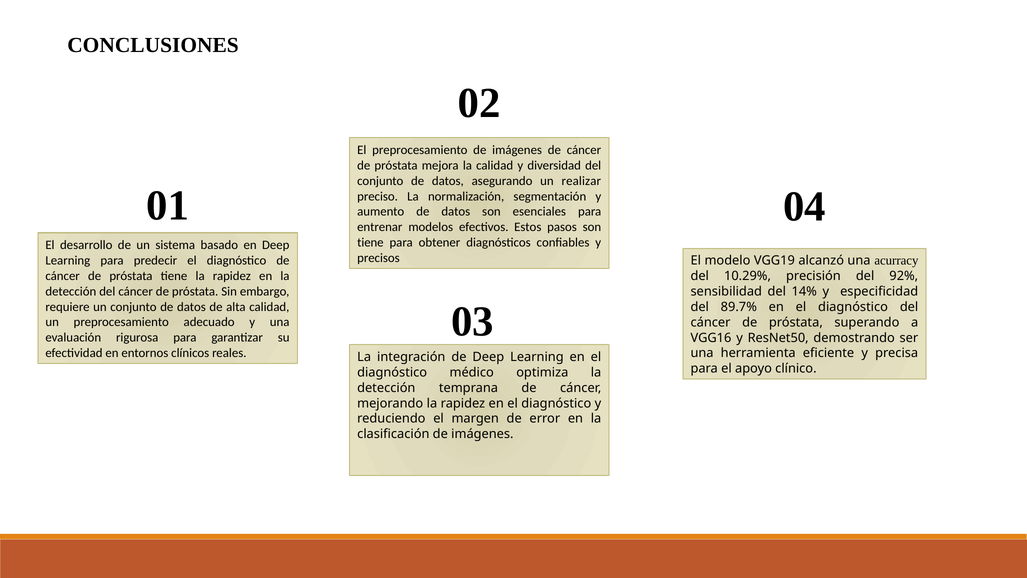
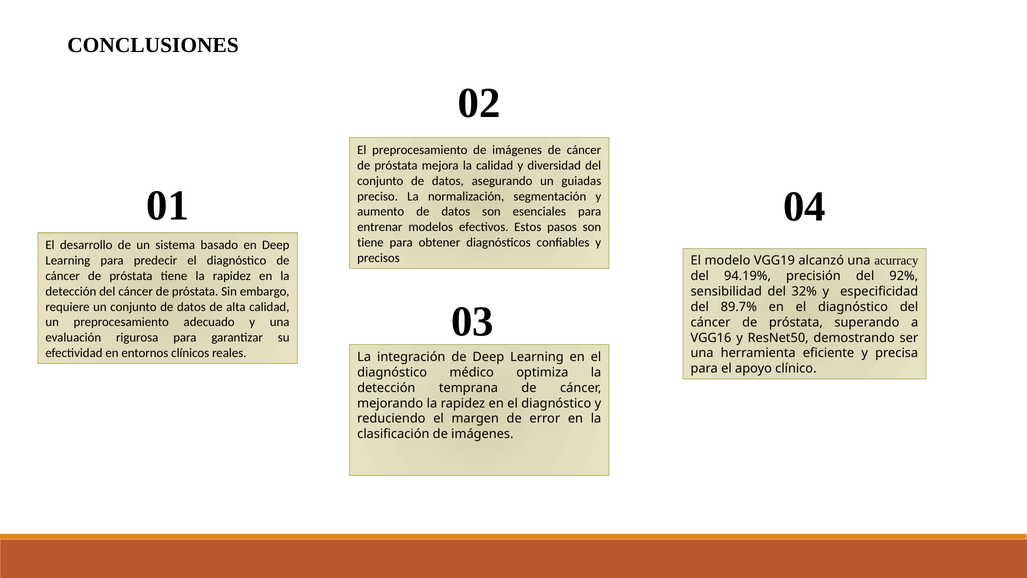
realizar: realizar -> guiadas
10.29%: 10.29% -> 94.19%
14%: 14% -> 32%
